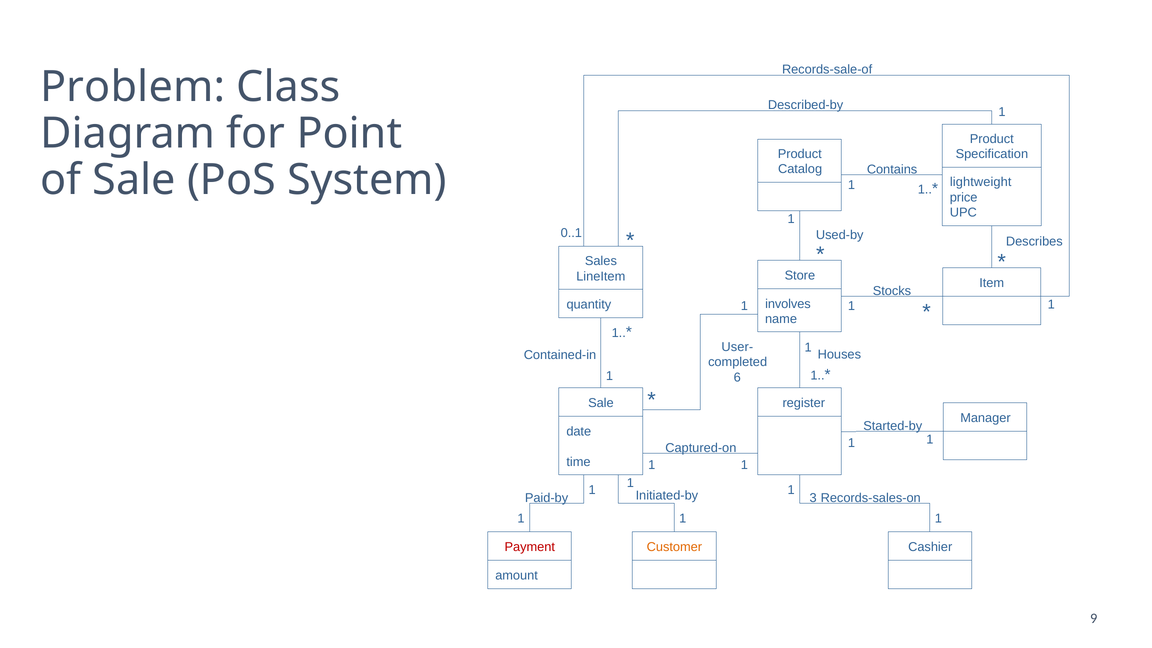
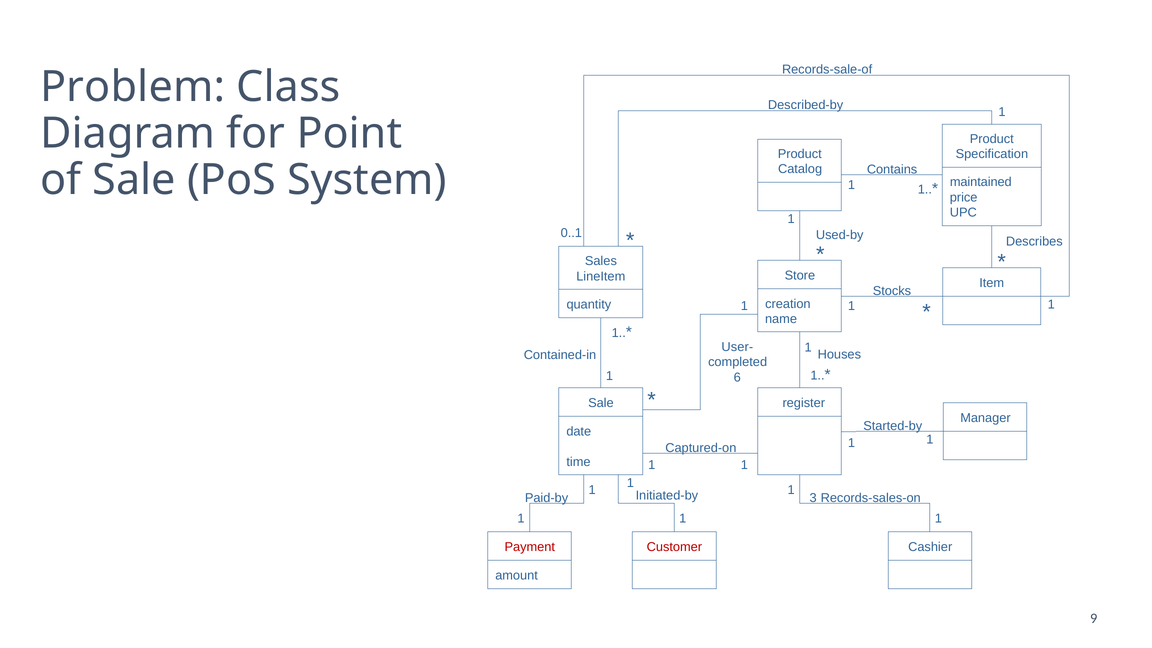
lightweight: lightweight -> maintained
involves: involves -> creation
Customer colour: orange -> red
